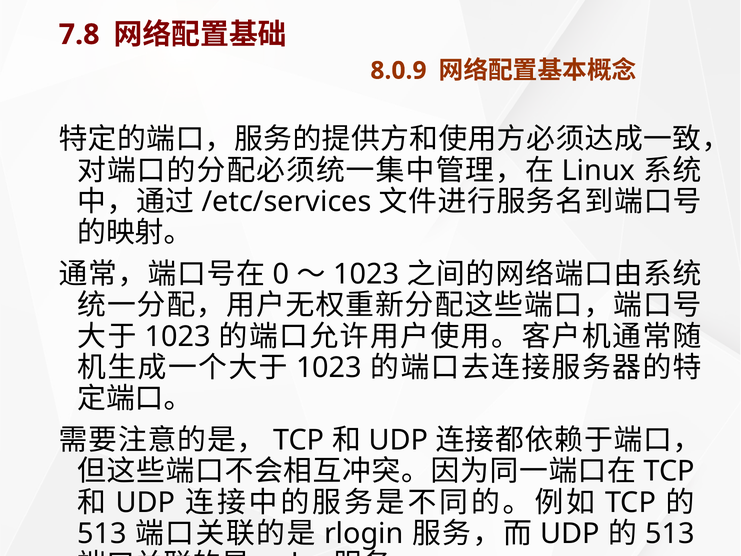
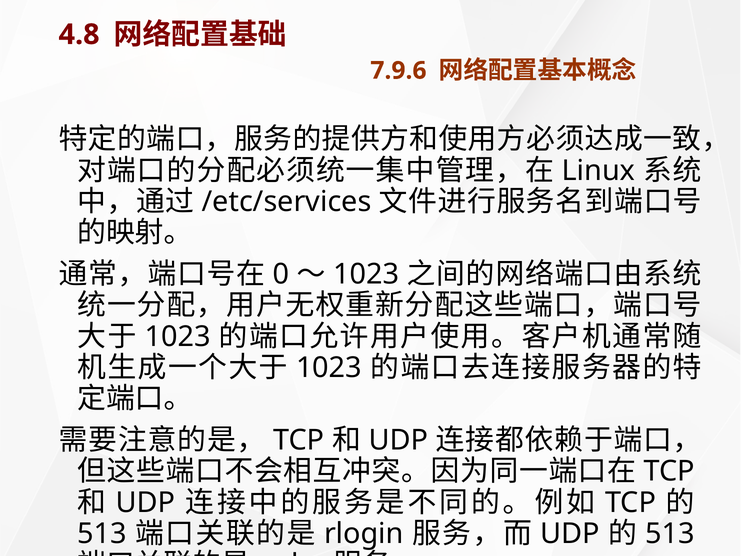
7.8: 7.8 -> 4.8
8.0.9: 8.0.9 -> 7.9.6
